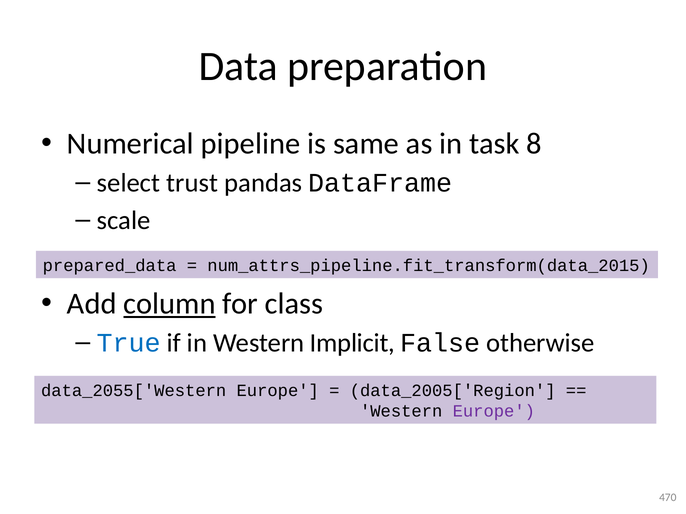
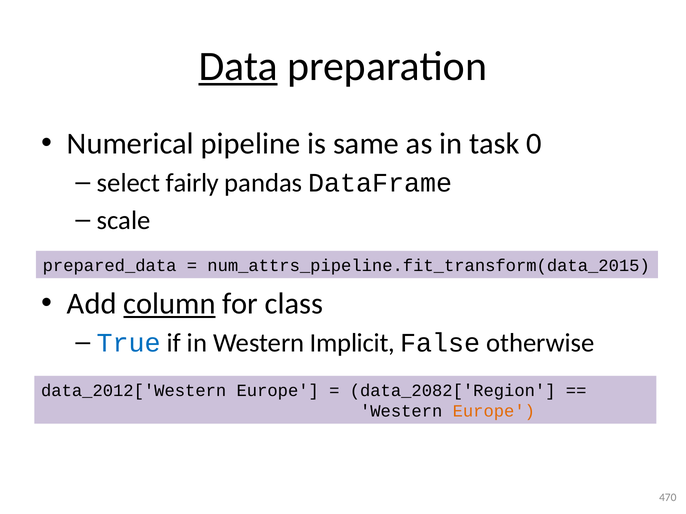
Data underline: none -> present
8: 8 -> 0
trust: trust -> fairly
data_2055['Western: data_2055['Western -> data_2012['Western
data_2005['Region: data_2005['Region -> data_2082['Region
Europe at (494, 412) colour: purple -> orange
